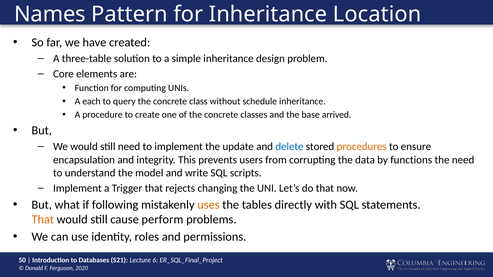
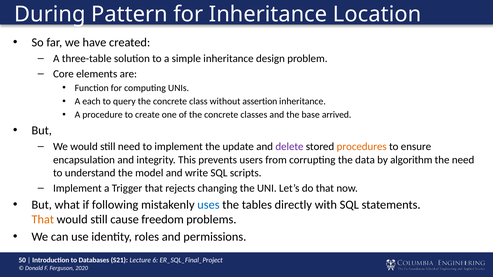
Names: Names -> During
schedule: schedule -> assertion
delete colour: blue -> purple
functions: functions -> algorithm
uses colour: orange -> blue
perform: perform -> freedom
